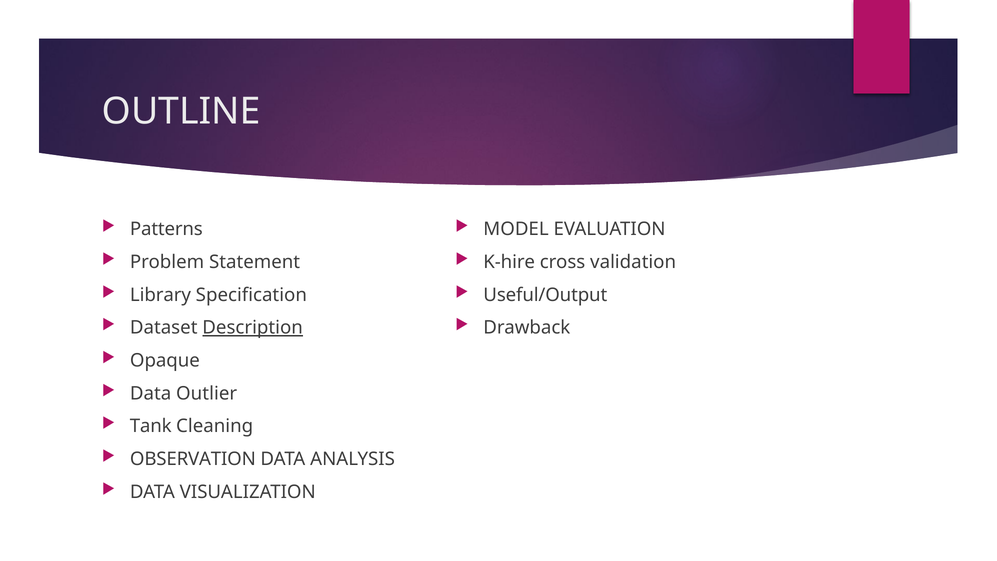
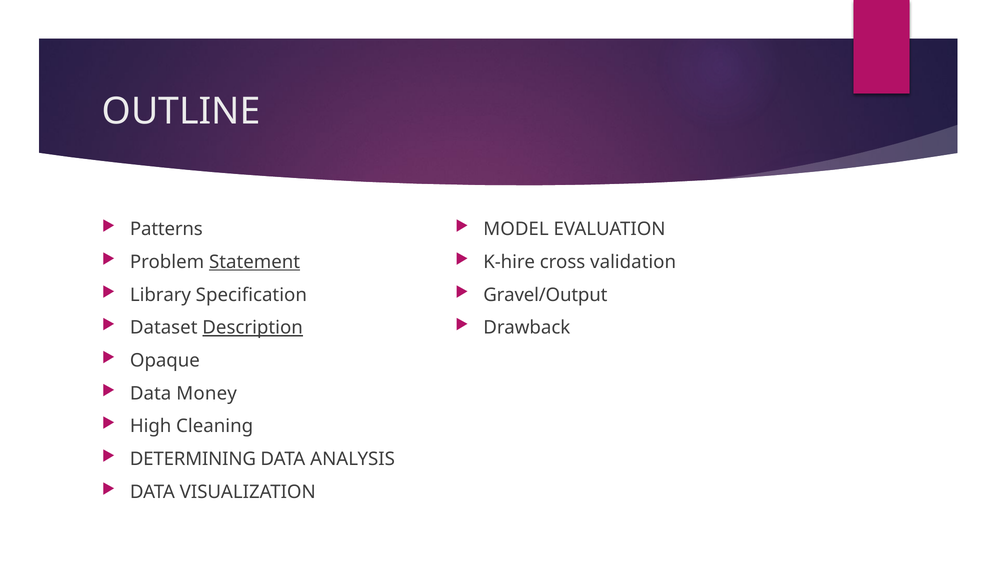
Statement underline: none -> present
Useful/Output: Useful/Output -> Gravel/Output
Outlier: Outlier -> Money
Tank: Tank -> High
OBSERVATION: OBSERVATION -> DETERMINING
